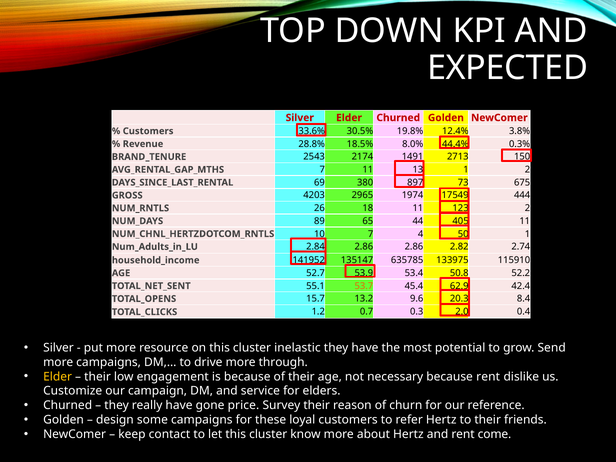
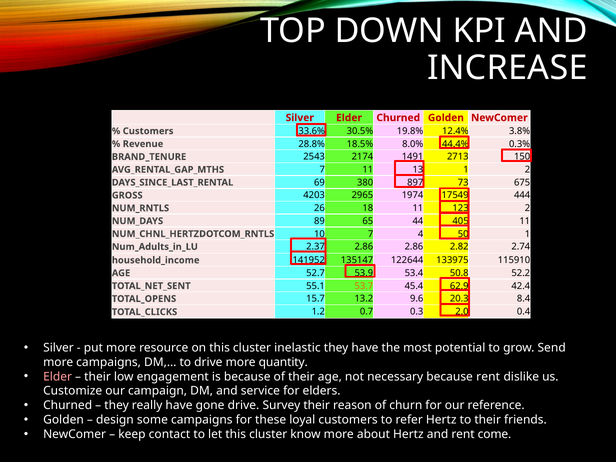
EXPECTED: EXPECTED -> INCREASE
2.84: 2.84 -> 2.37
635785: 635785 -> 122644
through: through -> quantity
Elder at (58, 377) colour: yellow -> pink
gone price: price -> drive
